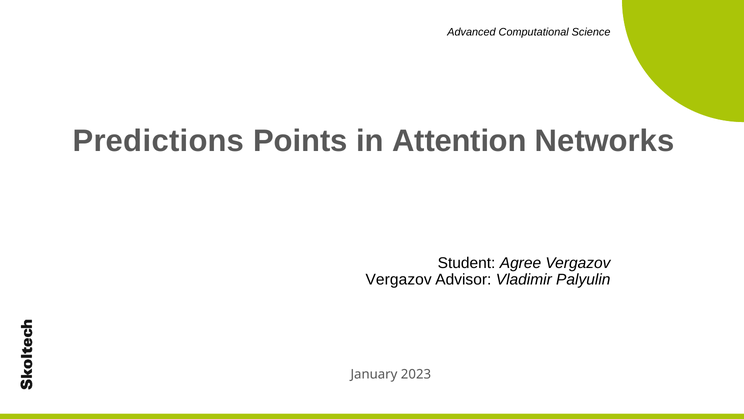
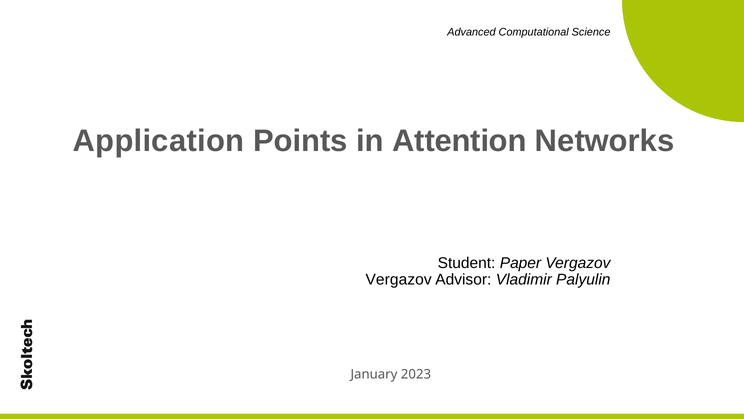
Predictions: Predictions -> Application
Agree: Agree -> Paper
